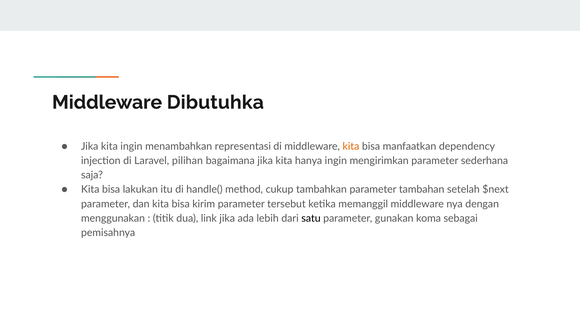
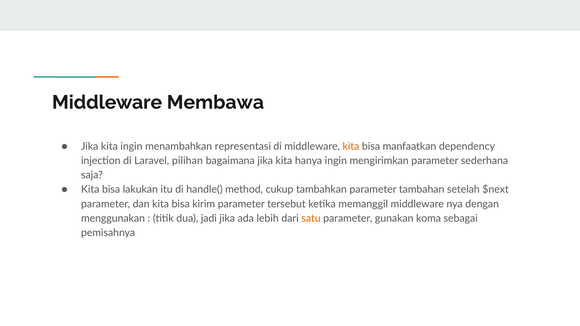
Dibutuhka: Dibutuhka -> Membawa
link: link -> jadi
satu colour: black -> orange
